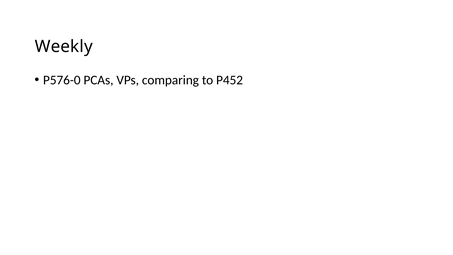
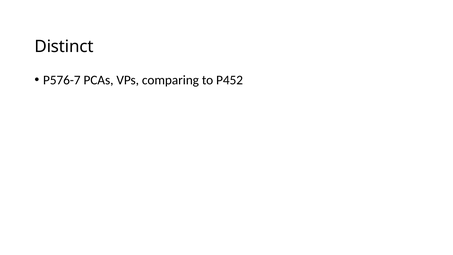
Weekly: Weekly -> Distinct
P576-0: P576-0 -> P576-7
